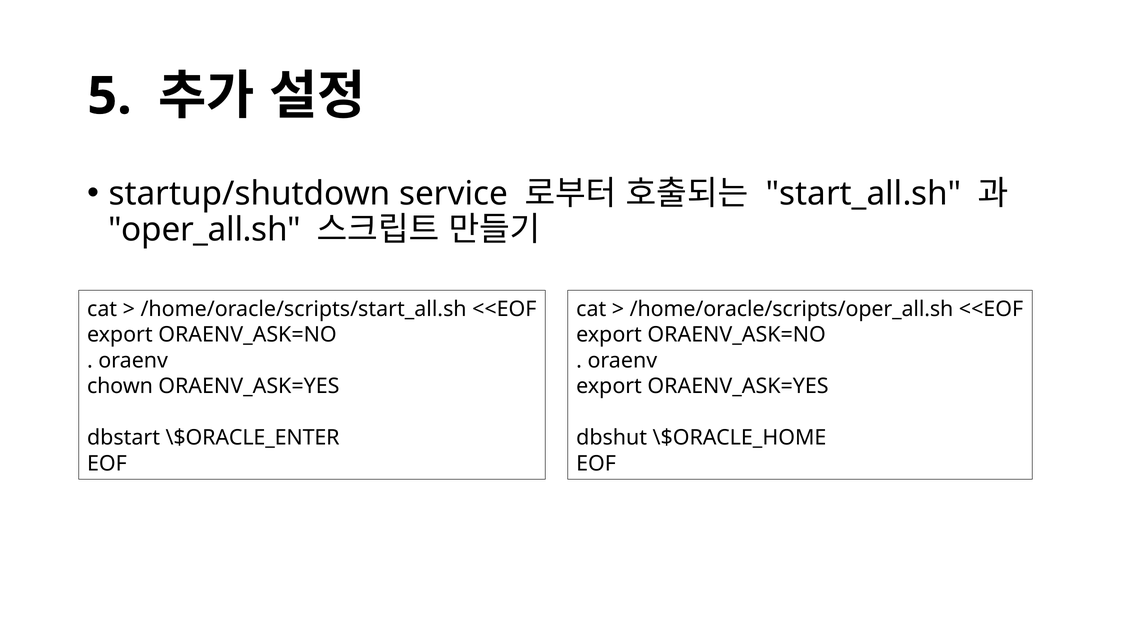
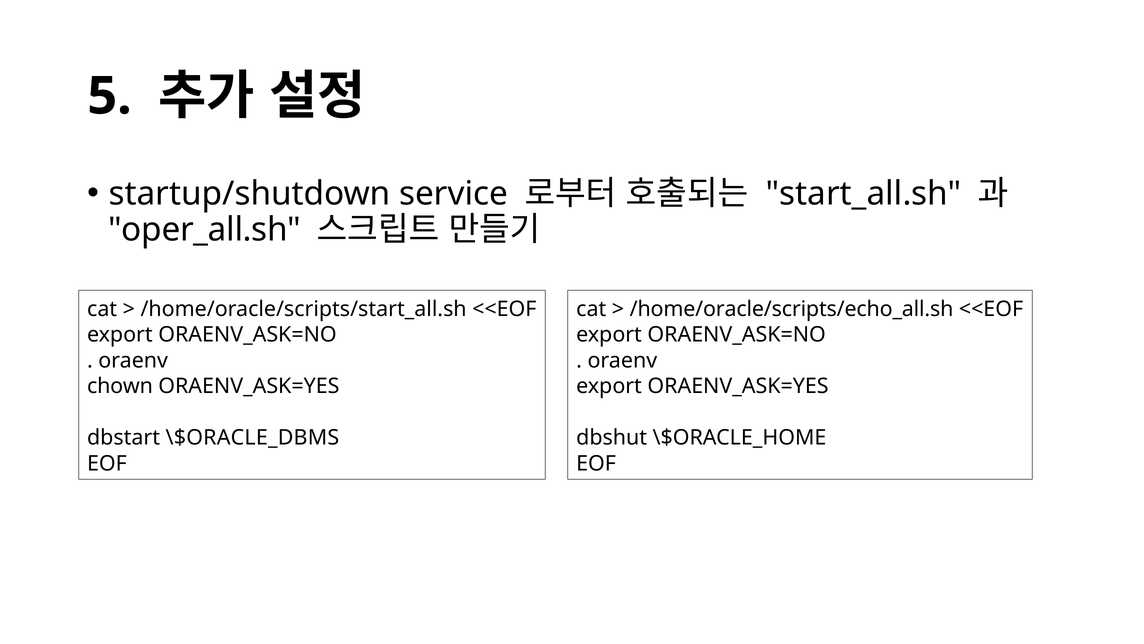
/home/oracle/scripts/oper_all.sh: /home/oracle/scripts/oper_all.sh -> /home/oracle/scripts/echo_all.sh
\$ORACLE_ENTER: \$ORACLE_ENTER -> \$ORACLE_DBMS
